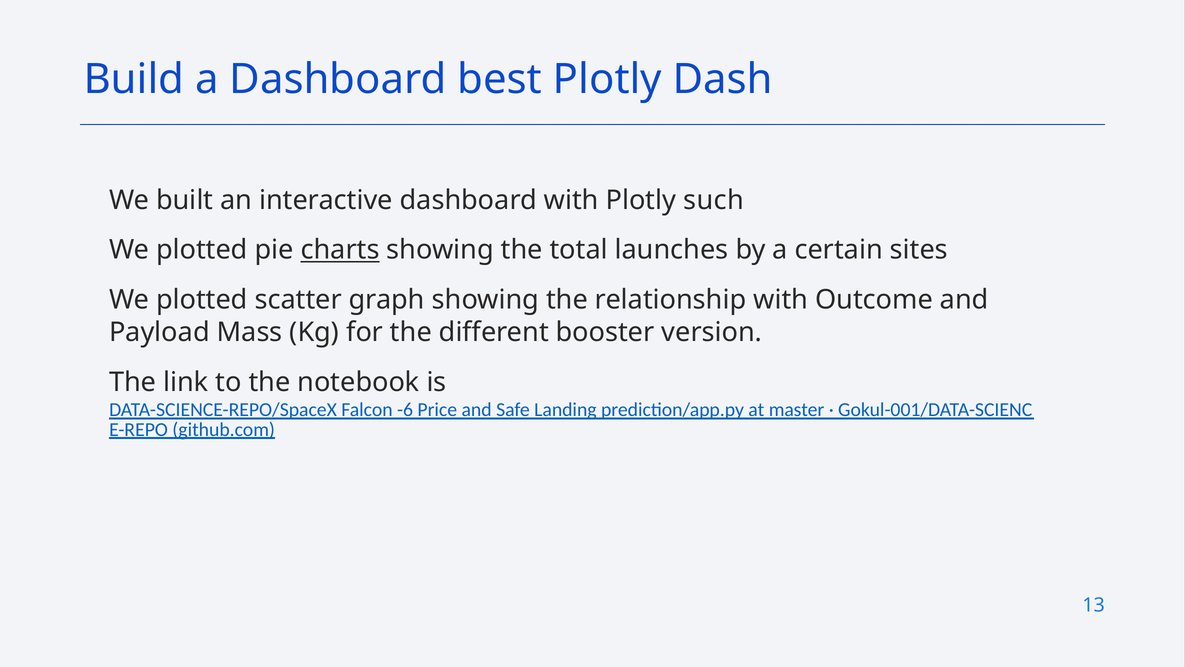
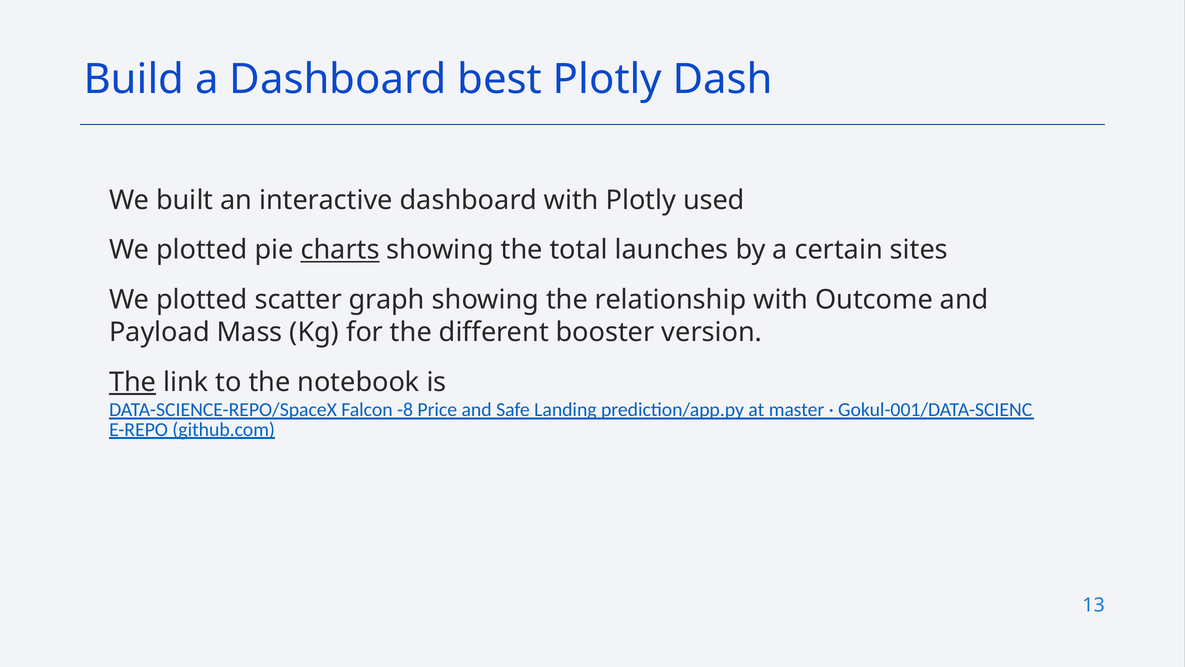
such: such -> used
The at (133, 382) underline: none -> present
-6: -6 -> -8
